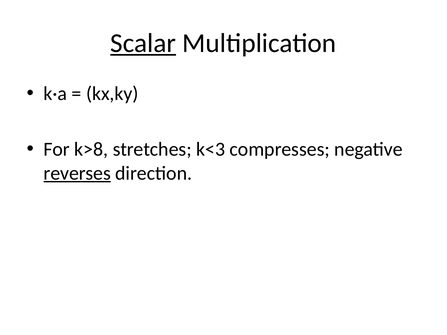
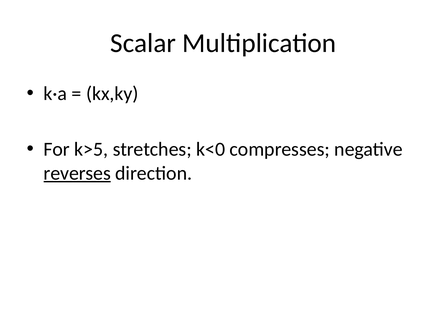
Scalar underline: present -> none
k>8: k>8 -> k>5
k<3: k<3 -> k<0
